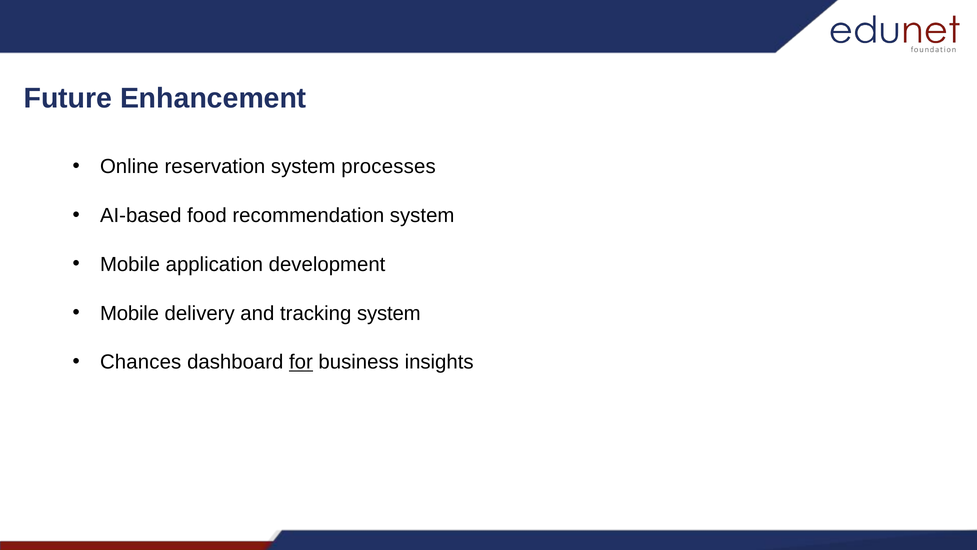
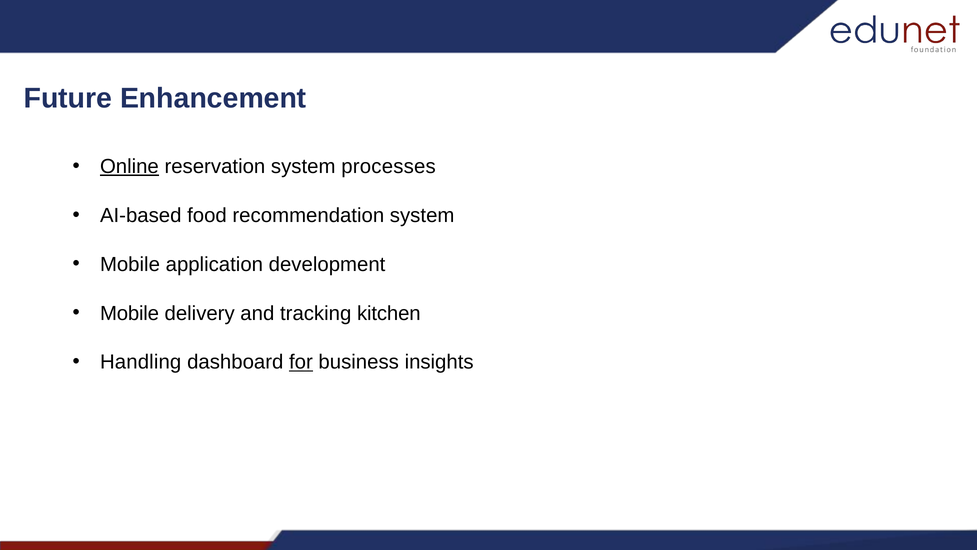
Online underline: none -> present
tracking system: system -> kitchen
Chances: Chances -> Handling
